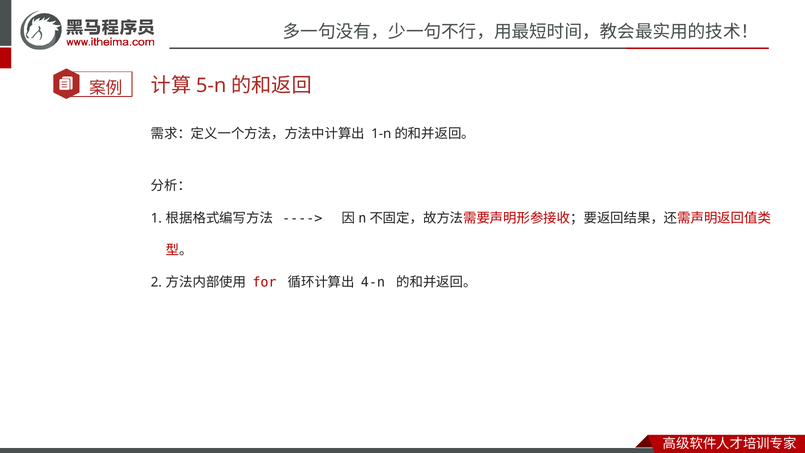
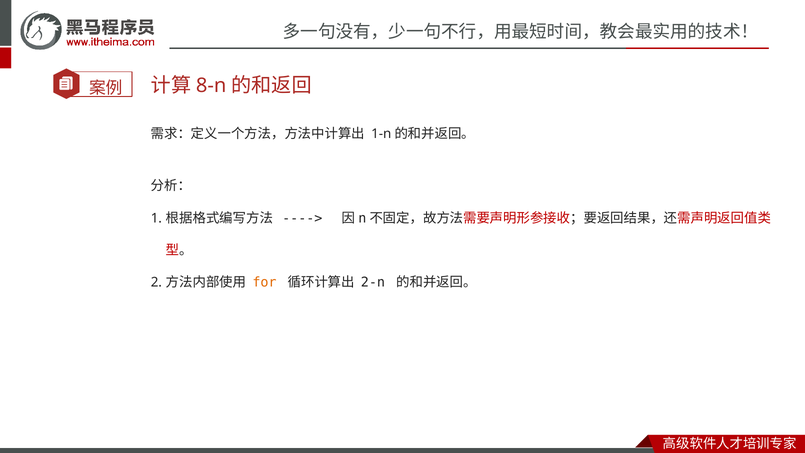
5-n: 5-n -> 8-n
for colour: red -> orange
4-n: 4-n -> 2-n
